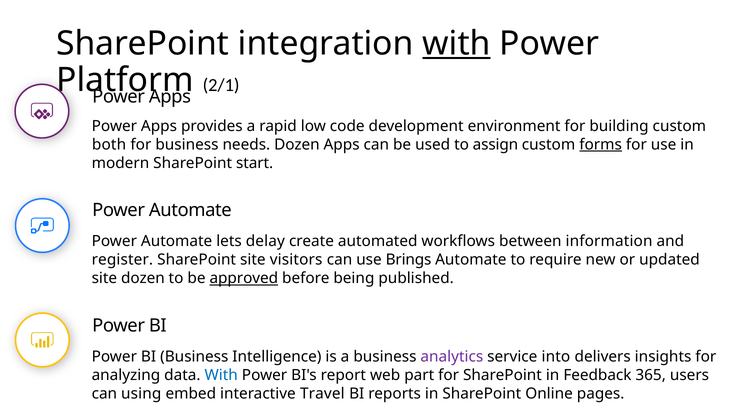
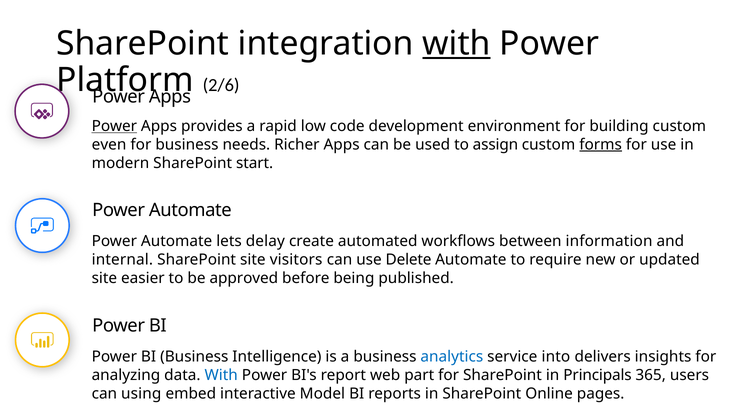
2/1: 2/1 -> 2/6
Power at (114, 126) underline: none -> present
both: both -> even
needs Dozen: Dozen -> Richer
register: register -> internal
Brings: Brings -> Delete
site dozen: dozen -> easier
approved underline: present -> none
analytics colour: purple -> blue
Feedback: Feedback -> Principals
Travel: Travel -> Model
